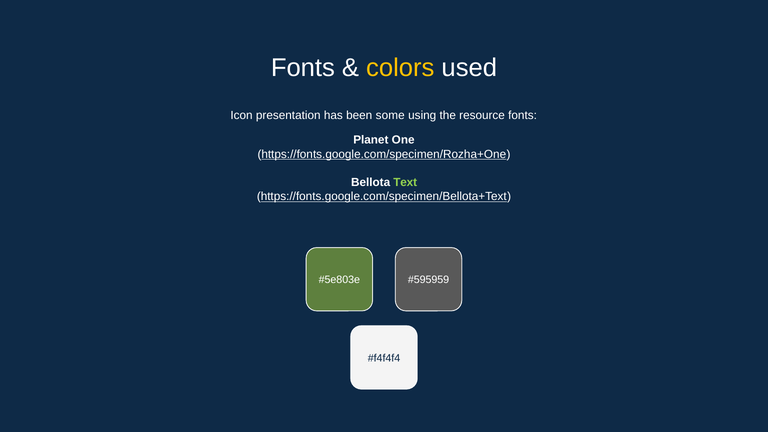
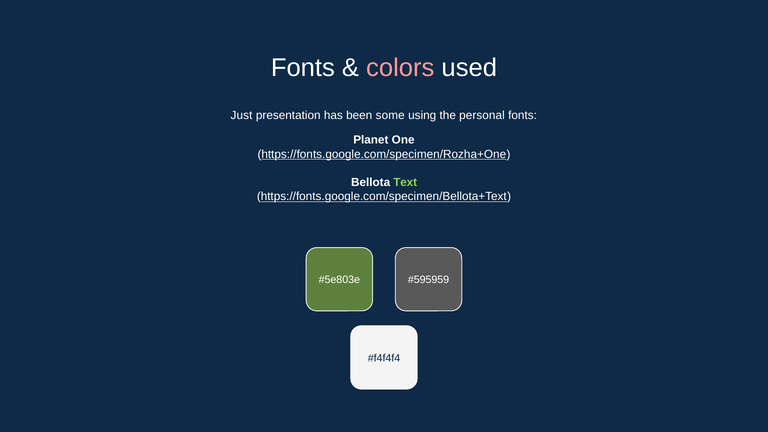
colors colour: yellow -> pink
Icon: Icon -> Just
resource: resource -> personal
